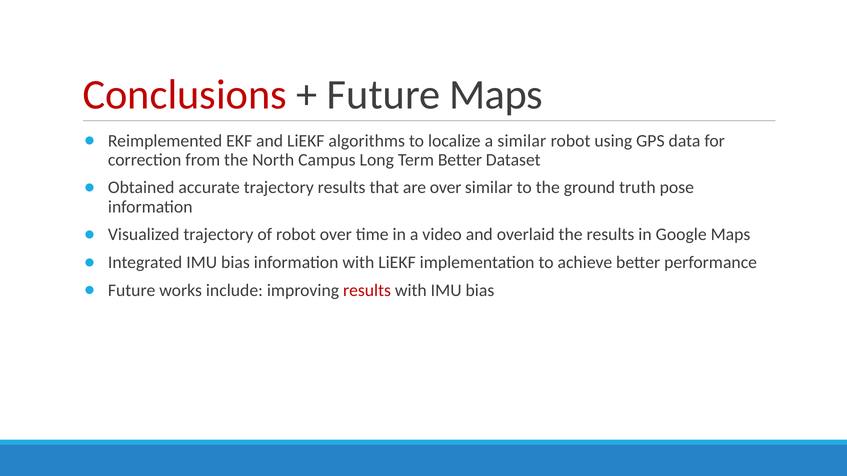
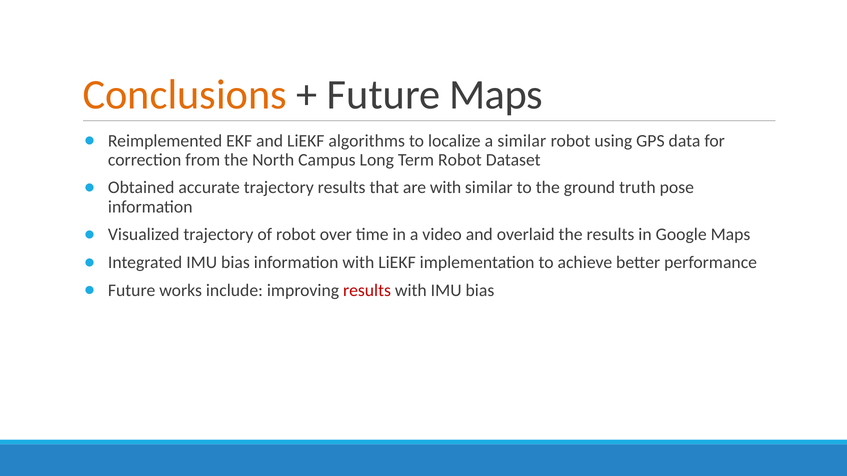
Conclusions colour: red -> orange
Term Better: Better -> Robot
are over: over -> with
